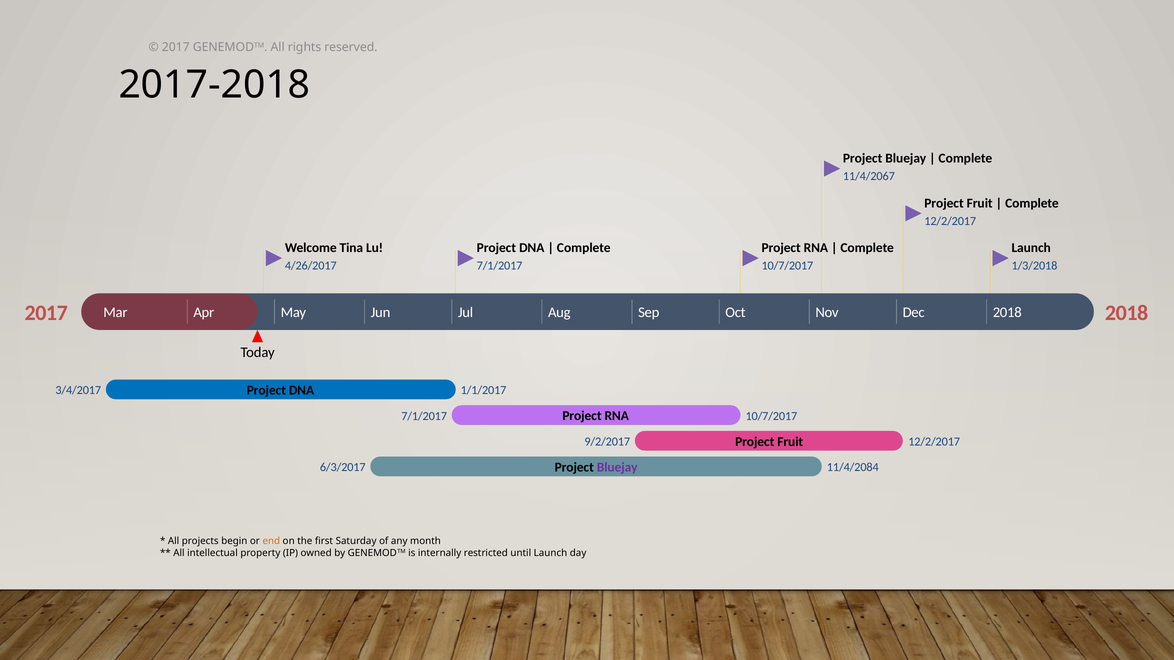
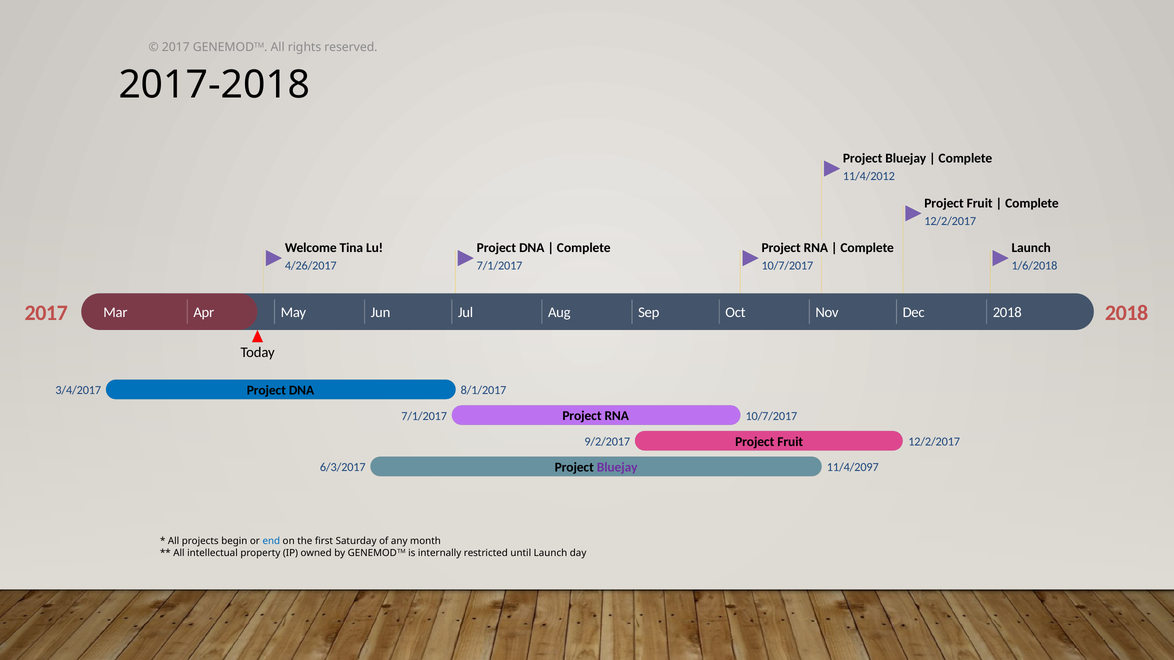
11/4/2067: 11/4/2067 -> 11/4/2012
1/3/2018: 1/3/2018 -> 1/6/2018
1/1/2017: 1/1/2017 -> 8/1/2017
11/4/2084: 11/4/2084 -> 11/4/2097
end colour: orange -> blue
